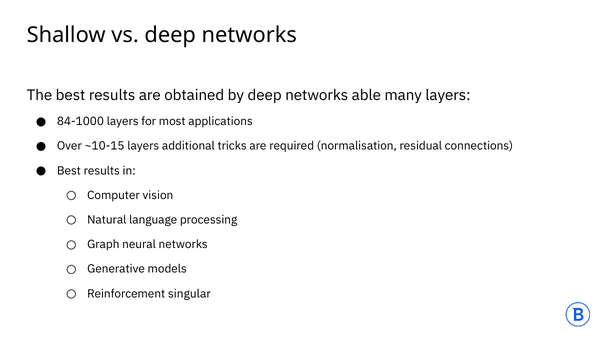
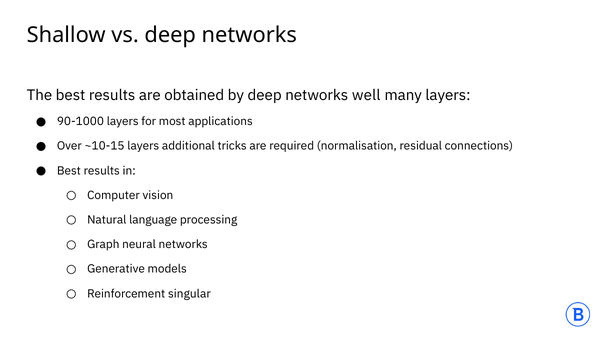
able: able -> well
84-1000: 84-1000 -> 90-1000
